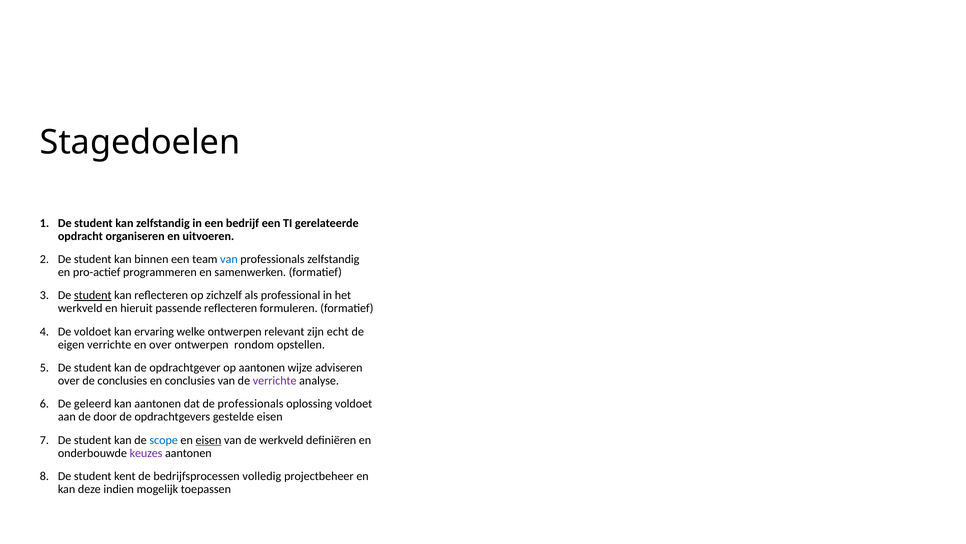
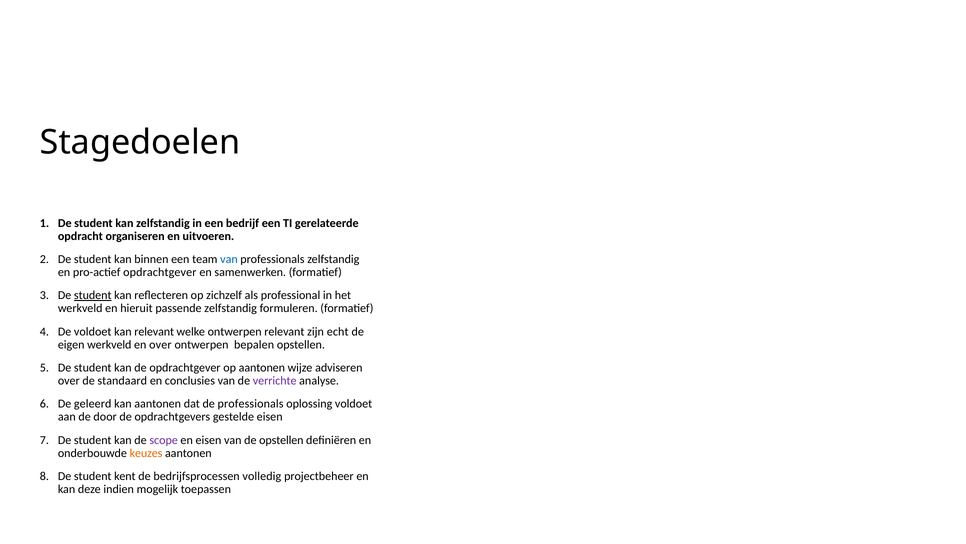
pro-actief programmeren: programmeren -> opdrachtgever
passende reflecteren: reflecteren -> zelfstandig
kan ervaring: ervaring -> relevant
eigen verrichte: verrichte -> werkveld
rondom: rondom -> bepalen
de conclusies: conclusies -> standaard
scope colour: blue -> purple
eisen at (208, 440) underline: present -> none
de werkveld: werkveld -> opstellen
keuzes colour: purple -> orange
